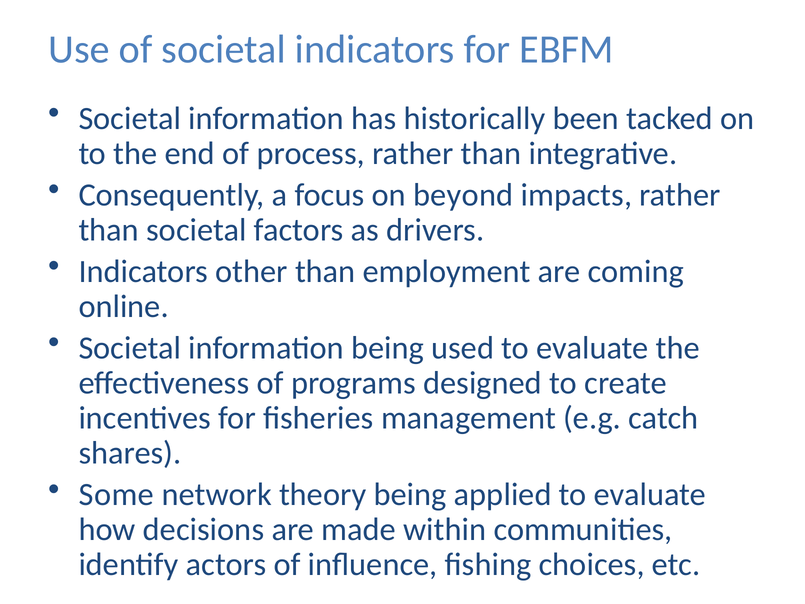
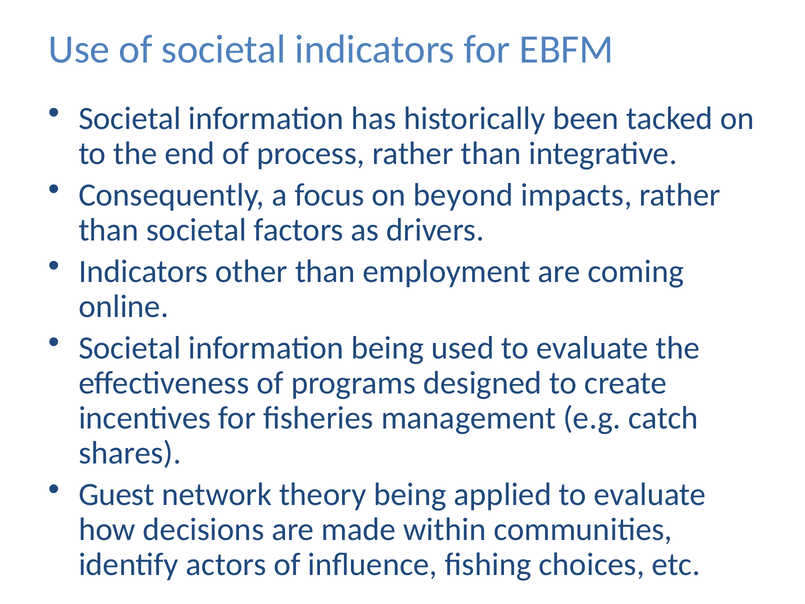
Some: Some -> Guest
